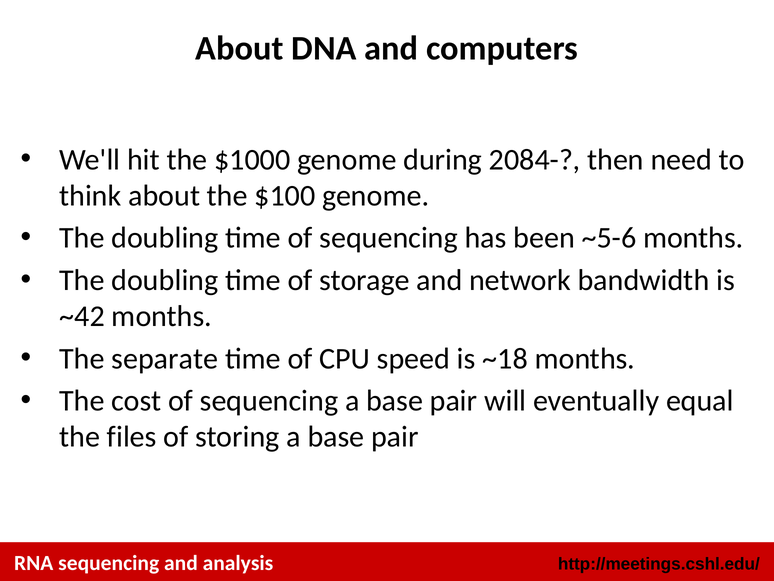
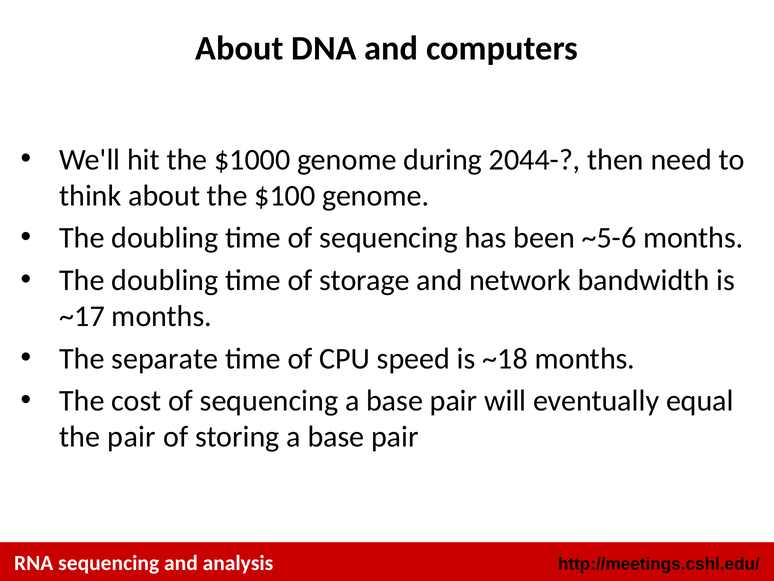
2084-: 2084- -> 2044-
~42: ~42 -> ~17
the files: files -> pair
